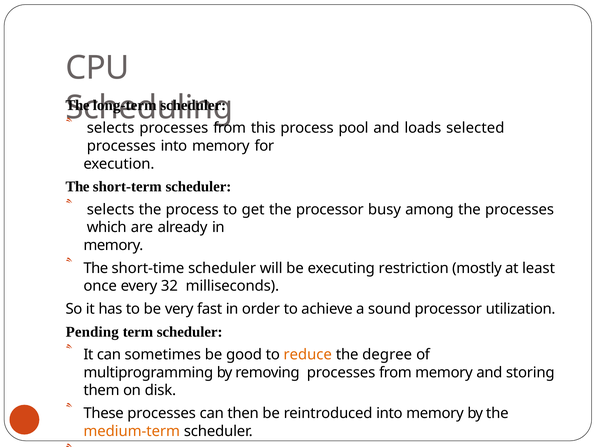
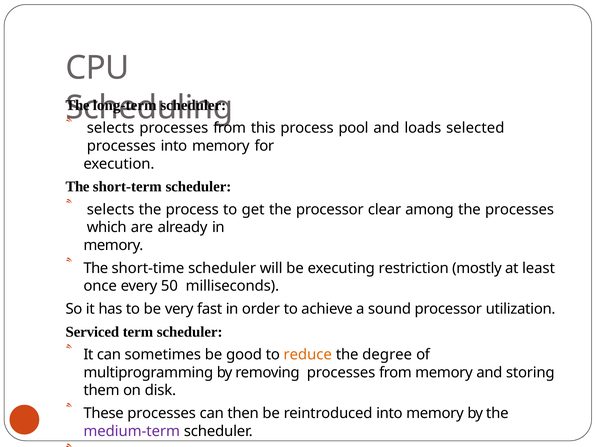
busy: busy -> clear
32: 32 -> 50
Pending: Pending -> Serviced
medium-term colour: orange -> purple
